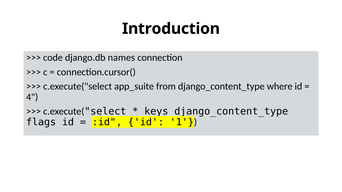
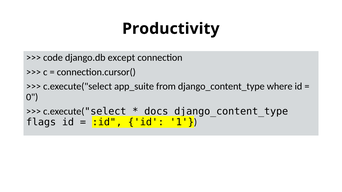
Introduction: Introduction -> Productivity
names: names -> except
4: 4 -> 0
keys: keys -> docs
